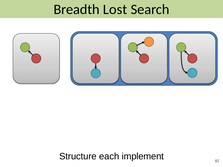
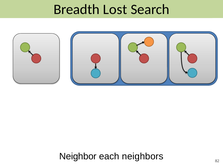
Structure: Structure -> Neighbor
implement: implement -> neighbors
